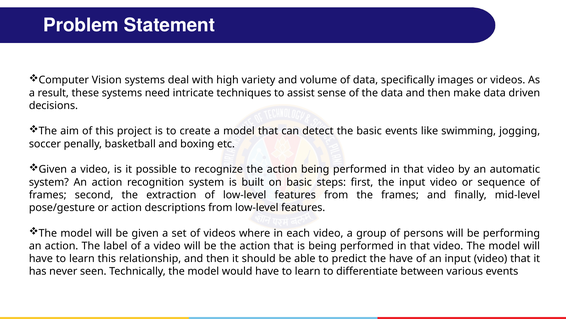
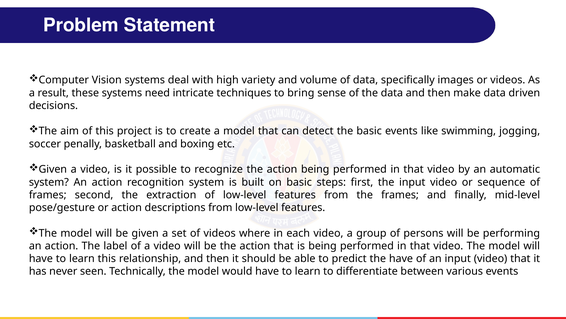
assist: assist -> bring
